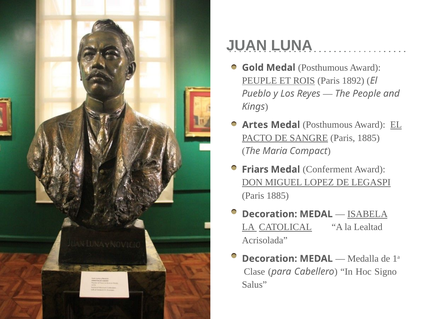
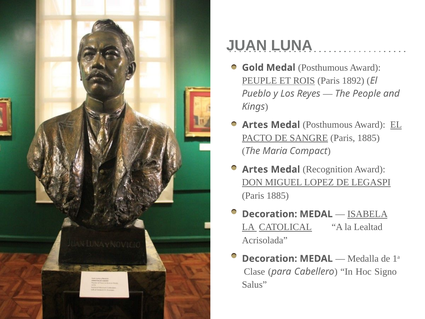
Friars at (255, 169): Friars -> Artes
Conferment: Conferment -> Recognition
